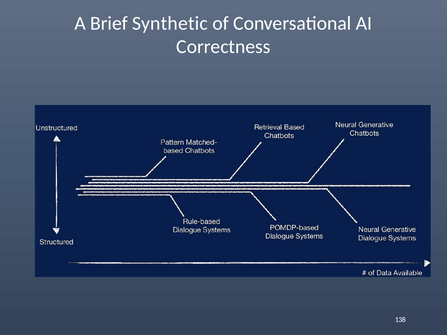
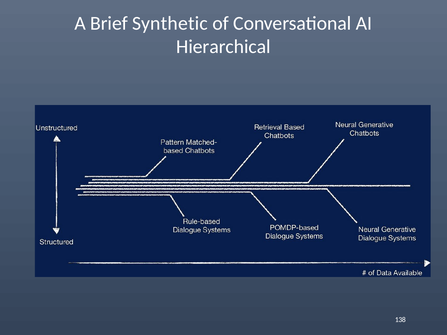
Correctness: Correctness -> Hierarchical
